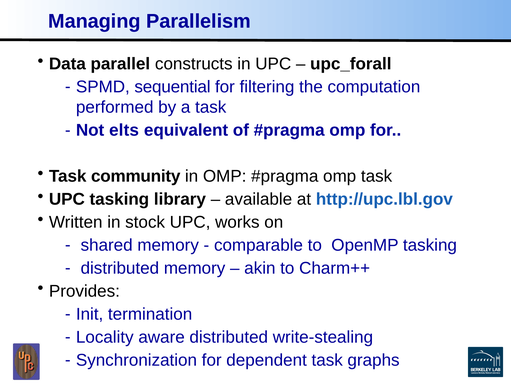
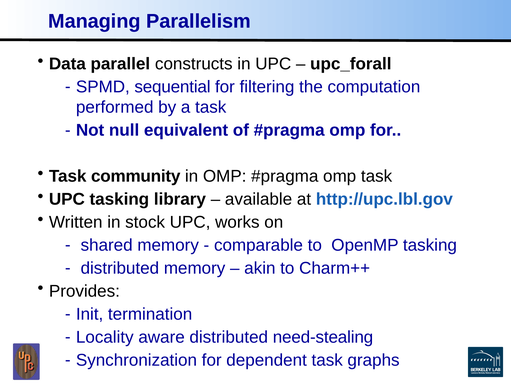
elts: elts -> null
write-stealing: write-stealing -> need-stealing
